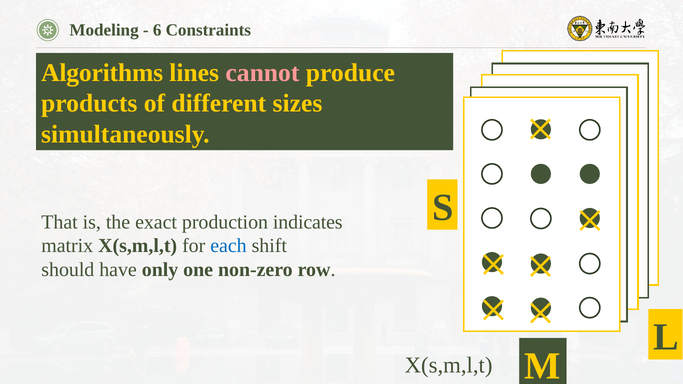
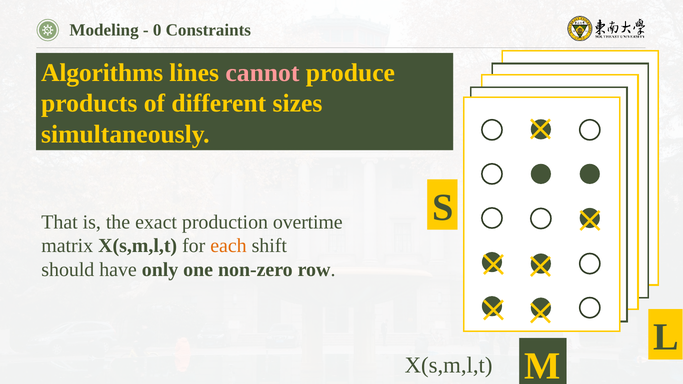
6: 6 -> 0
indicates: indicates -> overtime
each colour: blue -> orange
